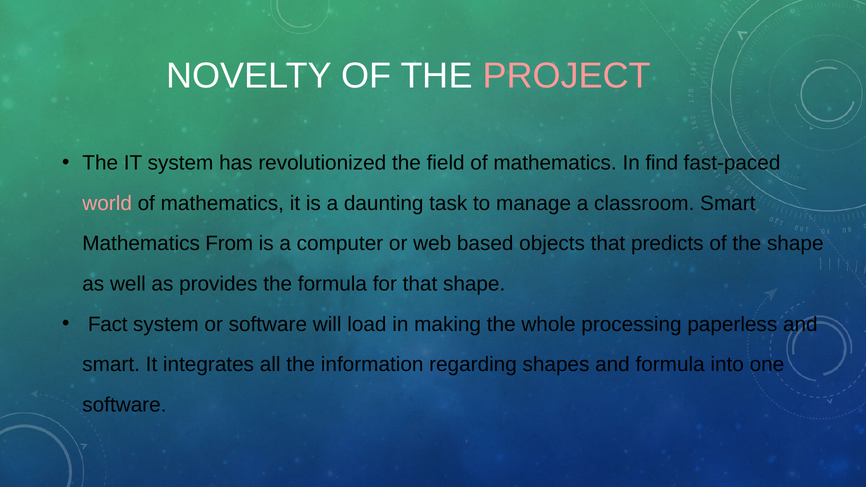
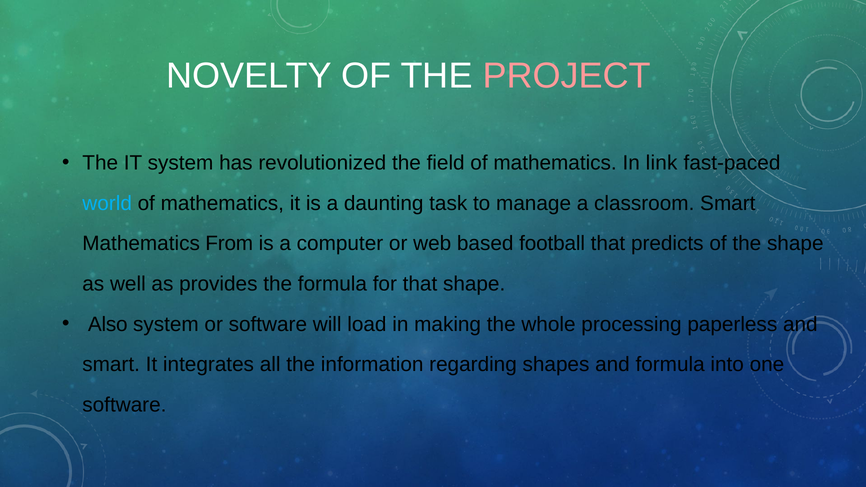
find: find -> link
world colour: pink -> light blue
objects: objects -> football
Fact: Fact -> Also
